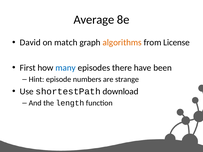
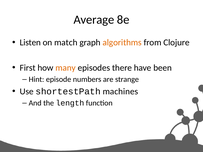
David: David -> Listen
License: License -> Clojure
many colour: blue -> orange
download: download -> machines
